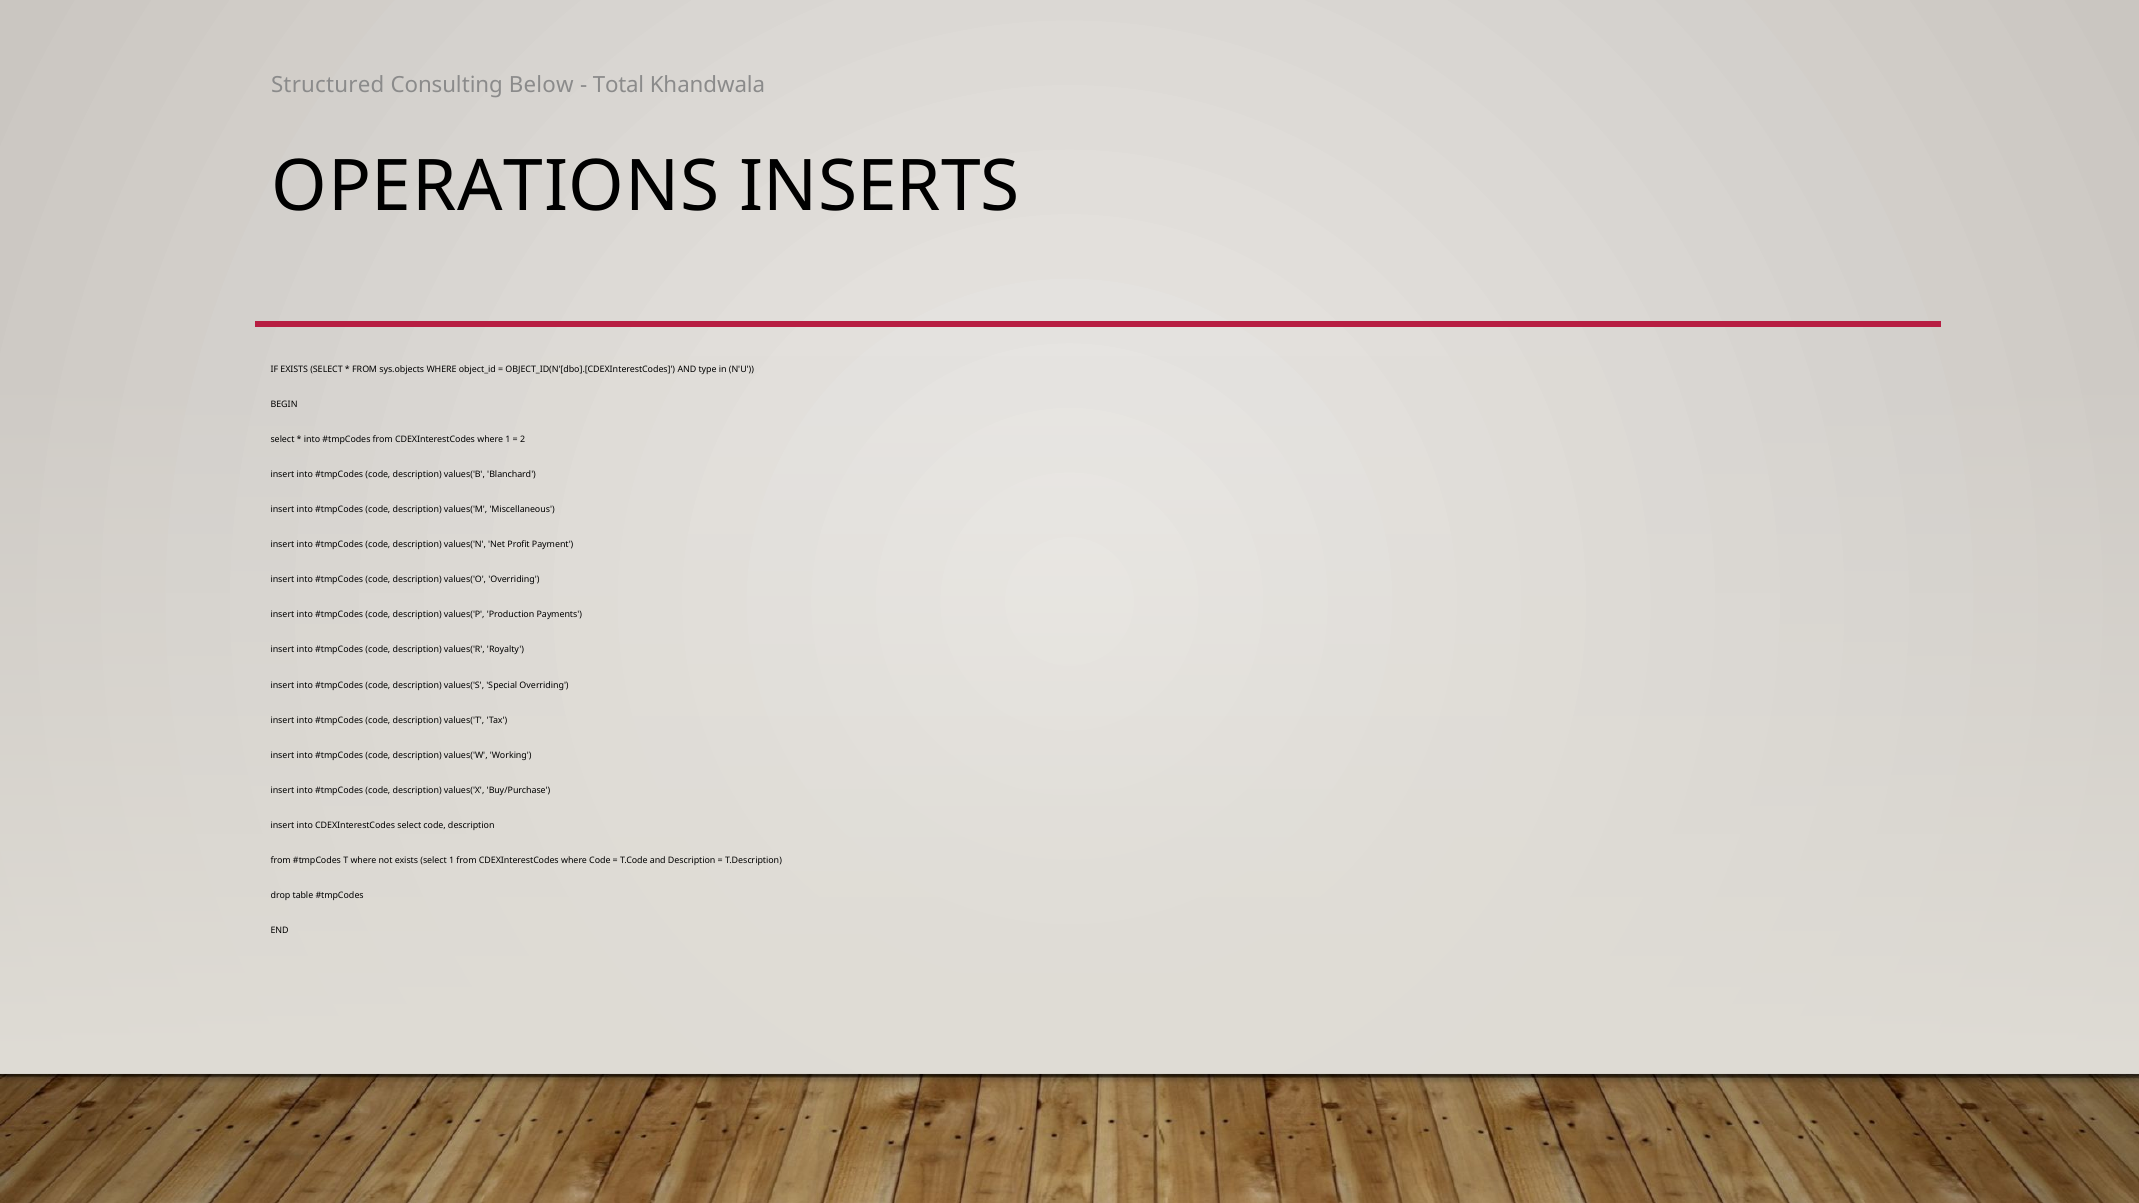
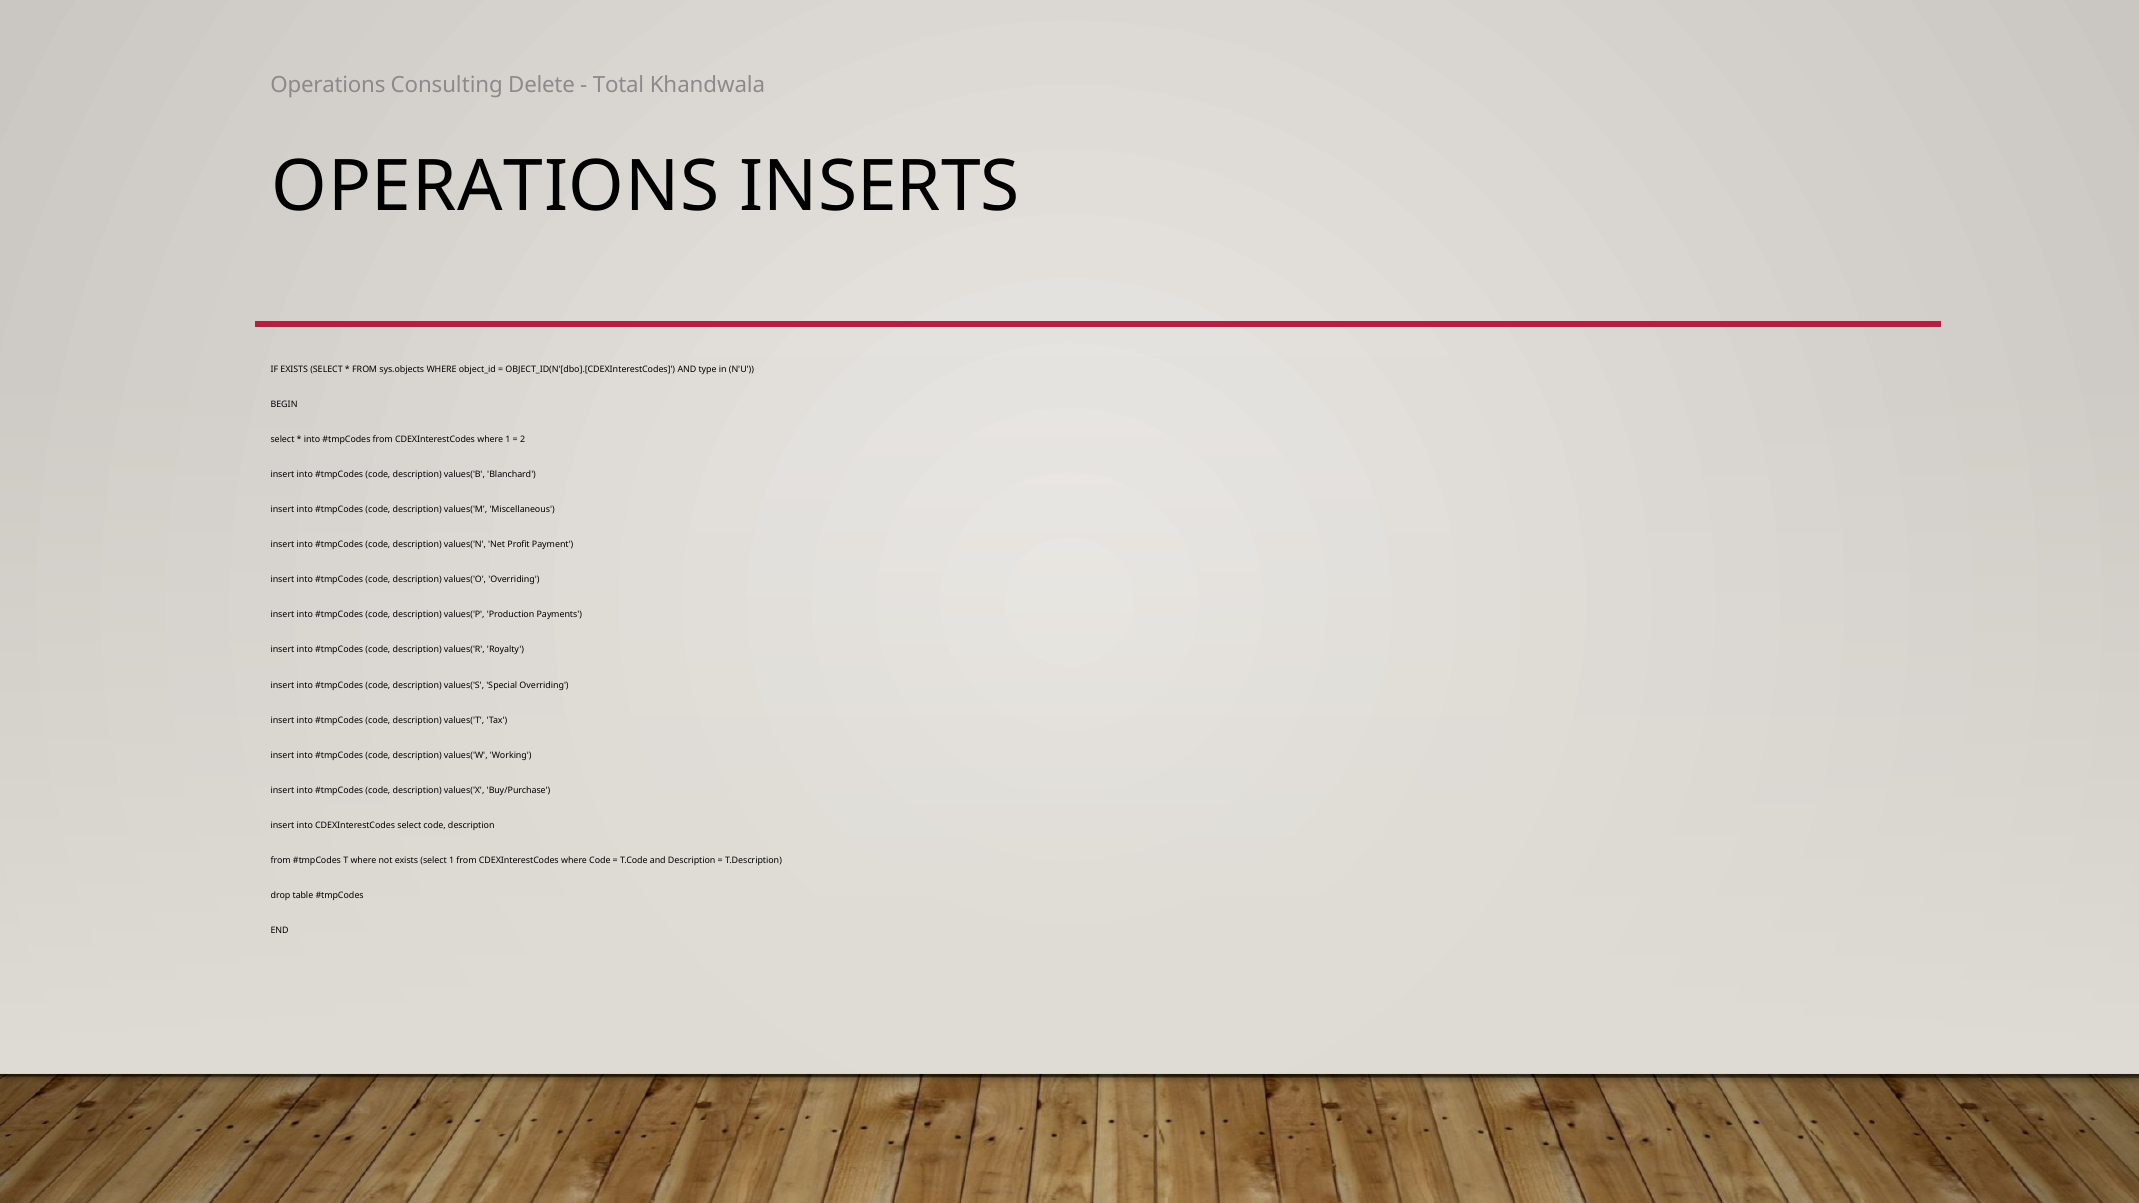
Structured at (328, 85): Structured -> Operations
Below: Below -> Delete
